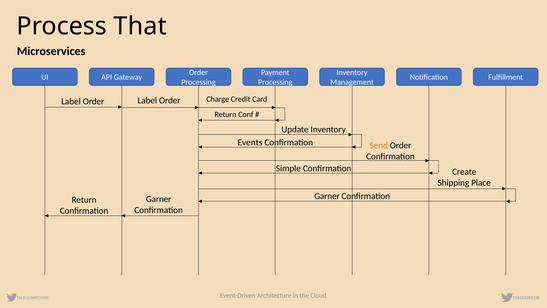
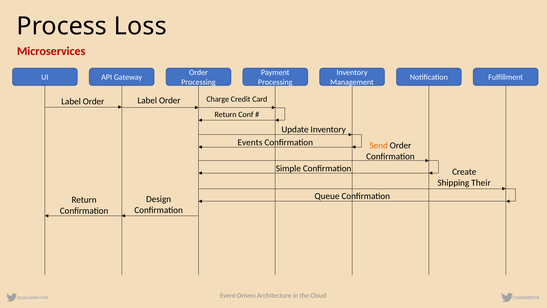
That: That -> Loss
Microservices colour: black -> red
Place: Place -> Their
Garner at (327, 196): Garner -> Queue
Garner at (159, 199): Garner -> Design
